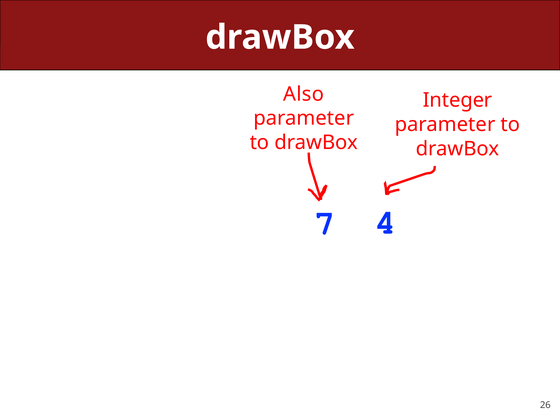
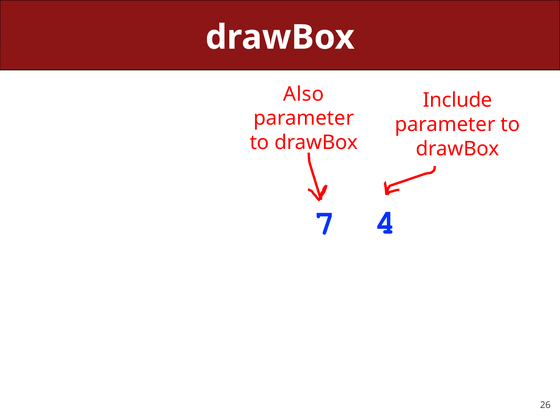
Integer: Integer -> Include
